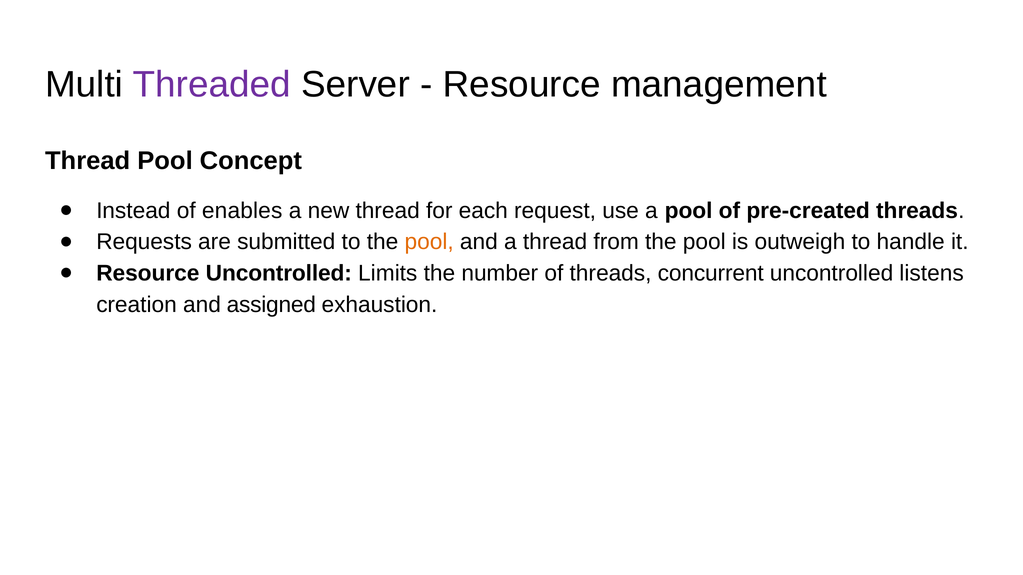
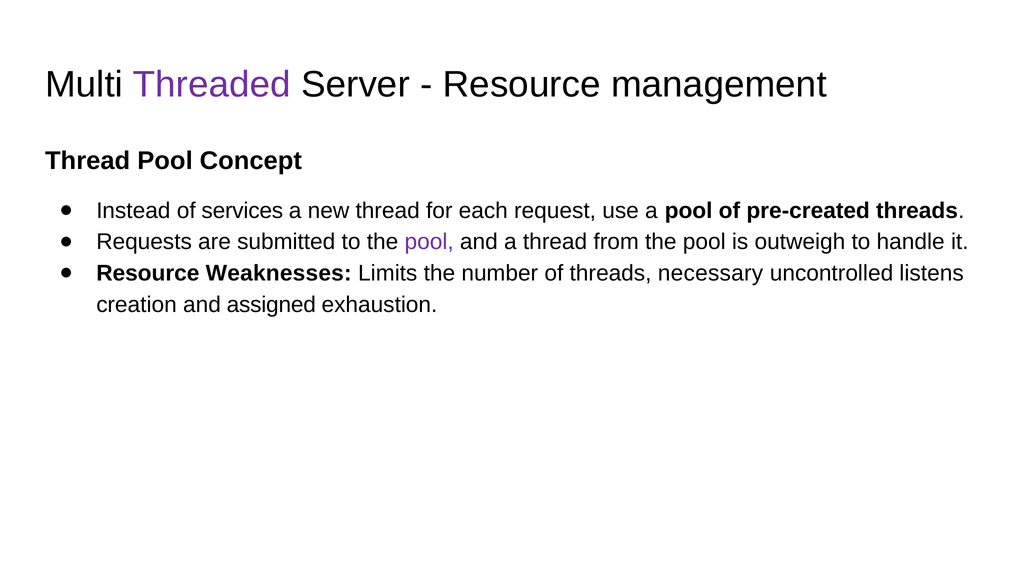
enables: enables -> services
pool at (429, 242) colour: orange -> purple
Resource Uncontrolled: Uncontrolled -> Weaknesses
concurrent: concurrent -> necessary
